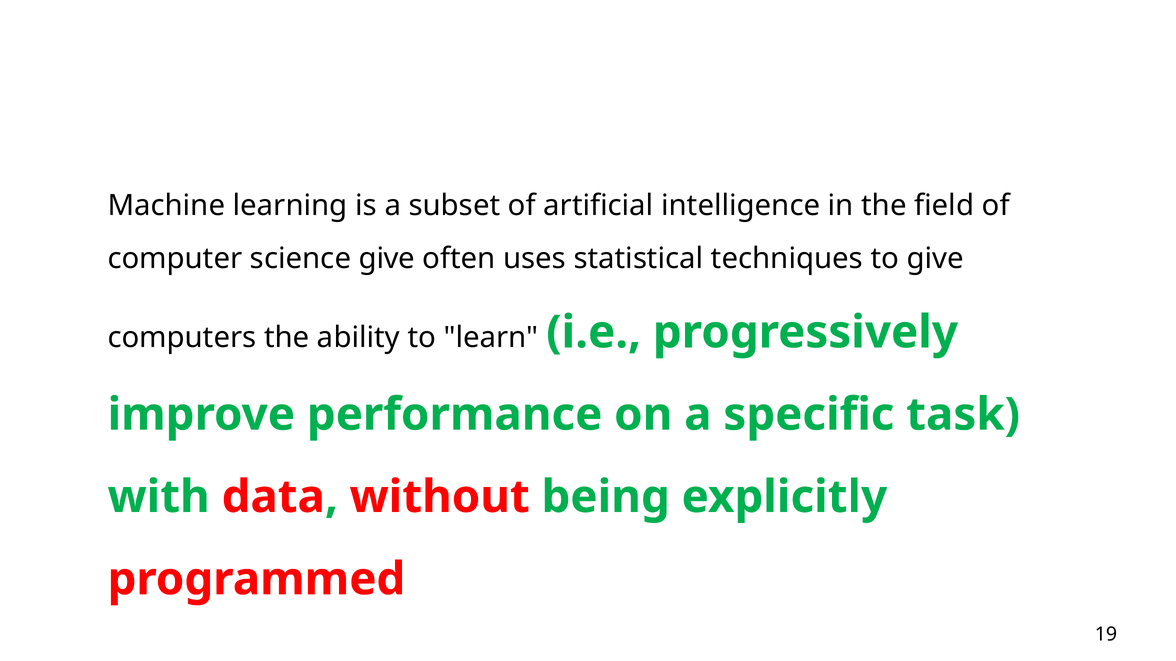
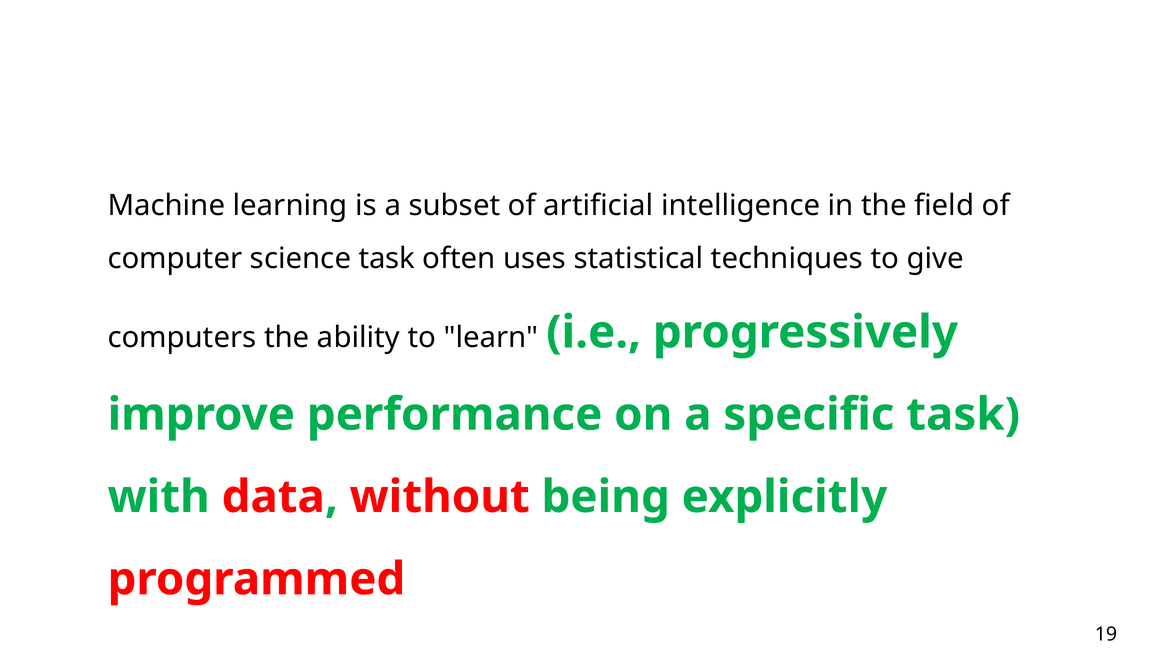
science give: give -> task
